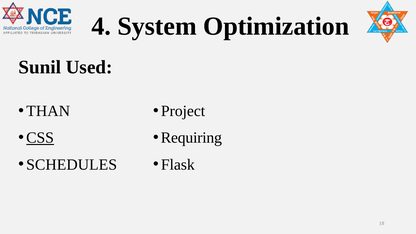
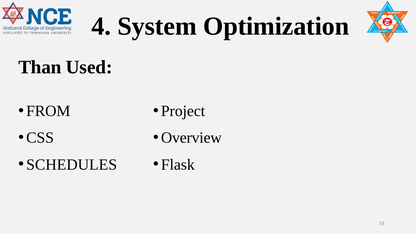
Sunil: Sunil -> Than
THAN: THAN -> FROM
Requiring: Requiring -> Overview
CSS underline: present -> none
